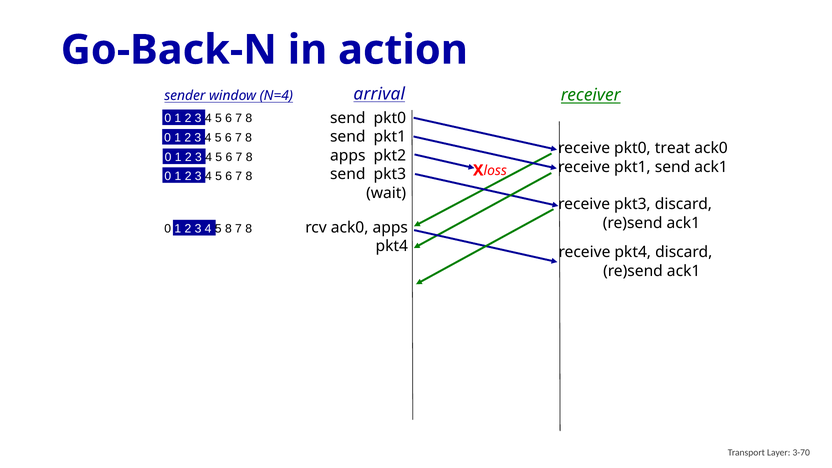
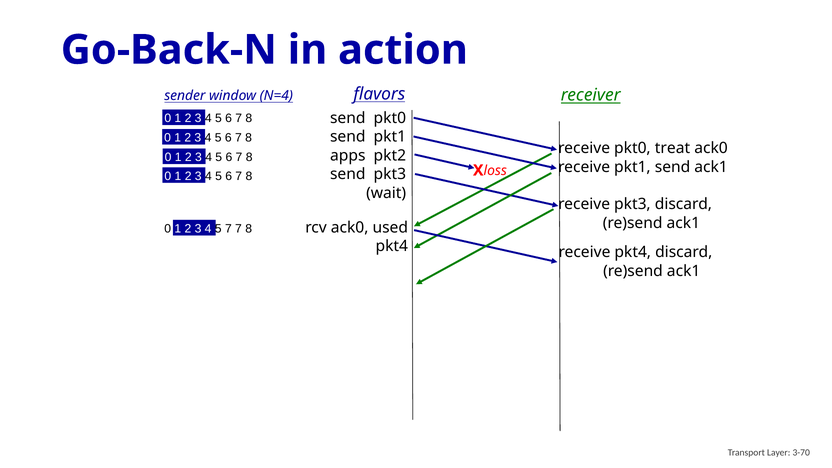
arrival: arrival -> flavors
5 8: 8 -> 7
ack0 apps: apps -> used
